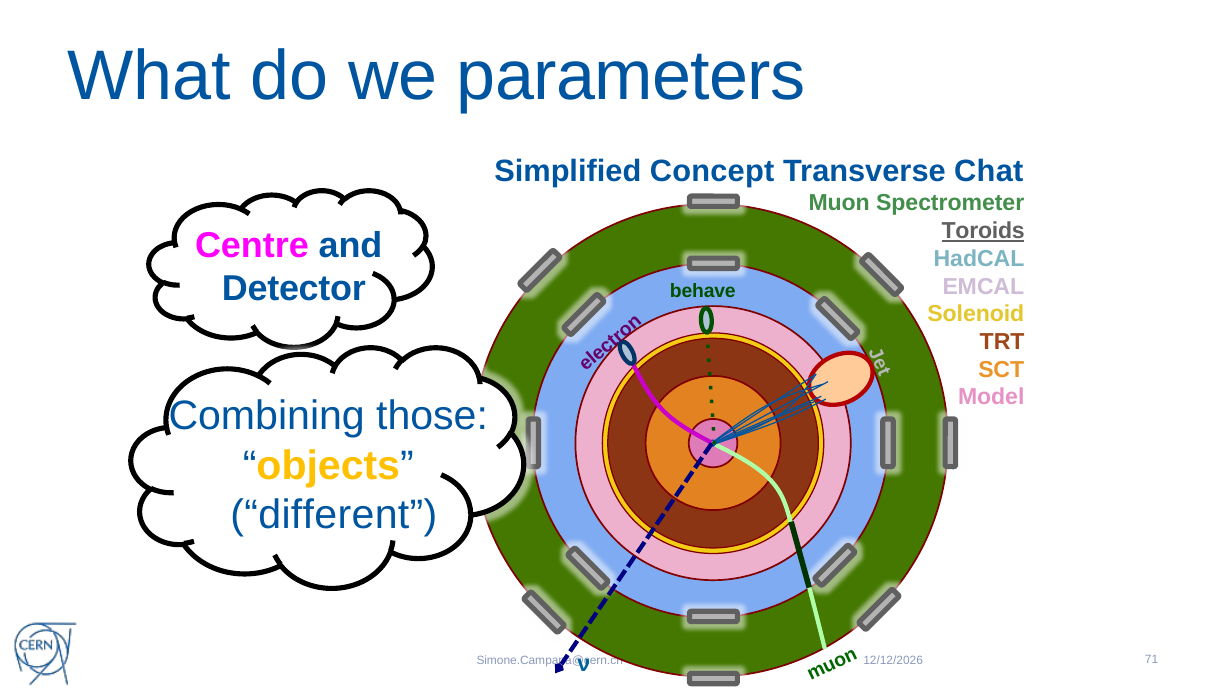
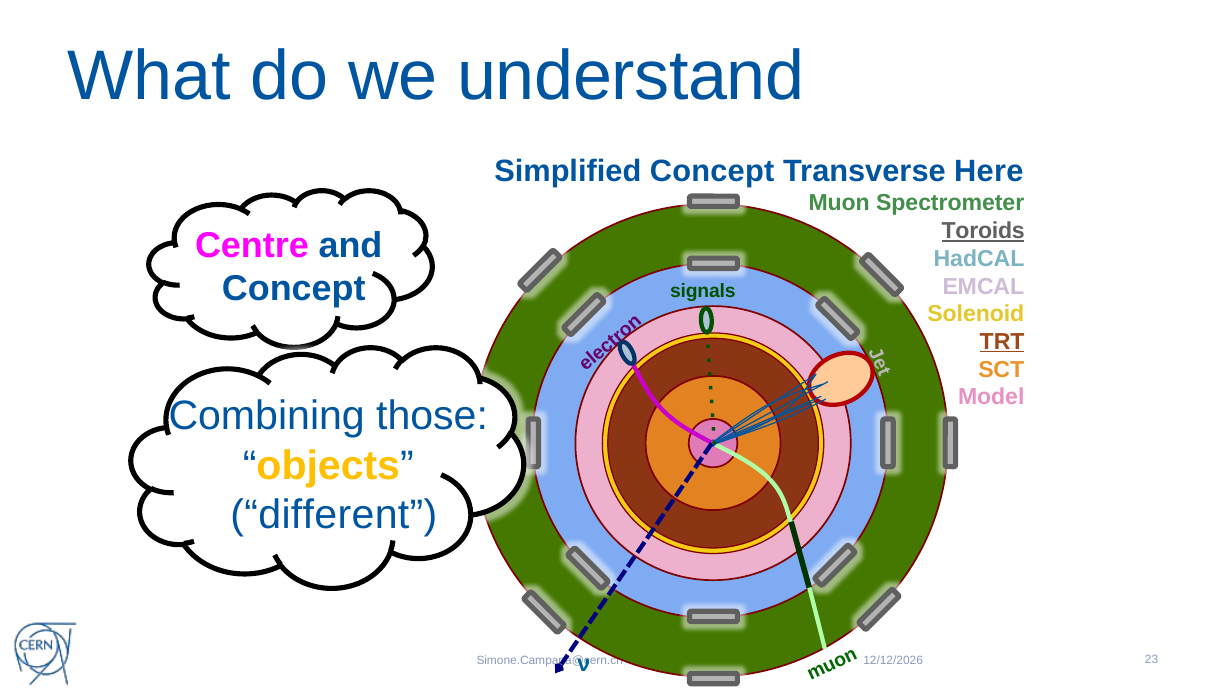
parameters: parameters -> understand
Chat: Chat -> Here
Detector at (294, 288): Detector -> Concept
behave: behave -> signals
TRT underline: none -> present
71: 71 -> 23
